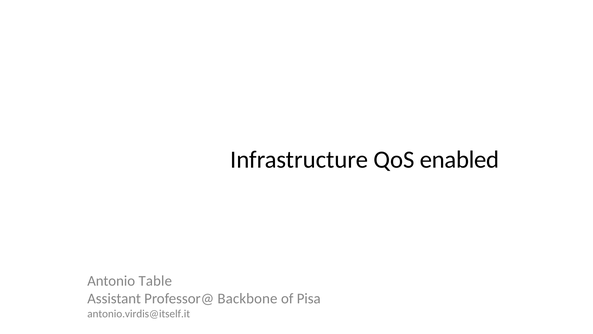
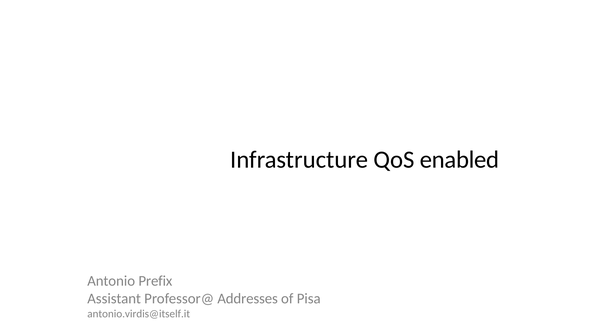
Table: Table -> Prefix
Backbone: Backbone -> Addresses
